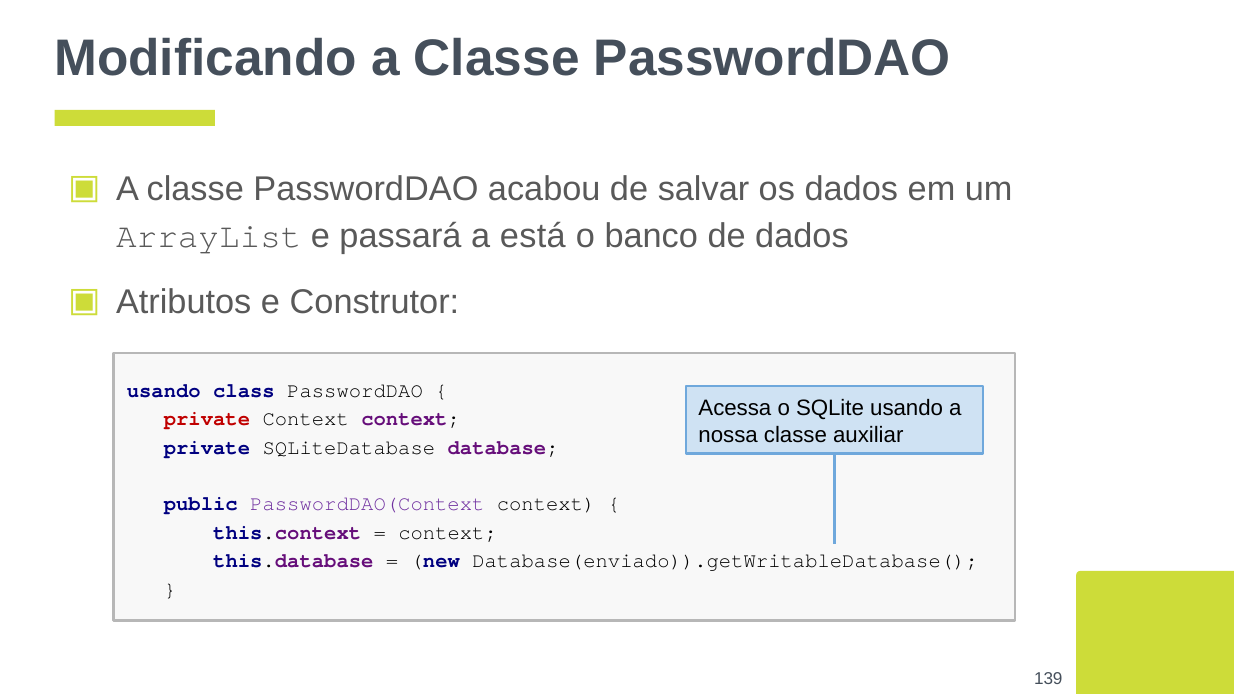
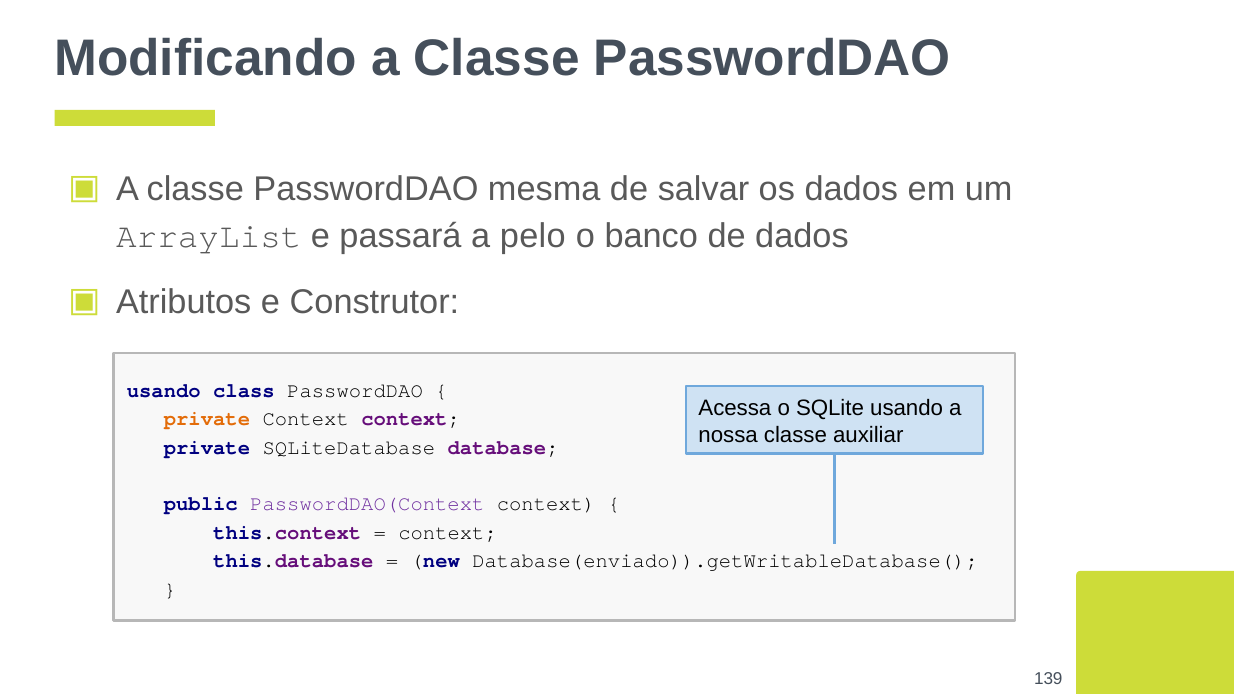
acabou: acabou -> mesma
está: está -> pelo
private at (207, 419) colour: red -> orange
